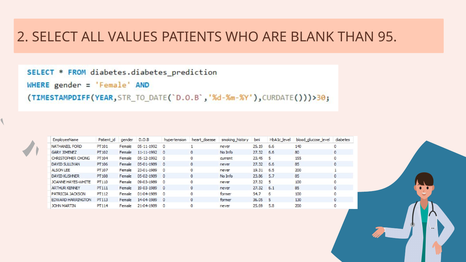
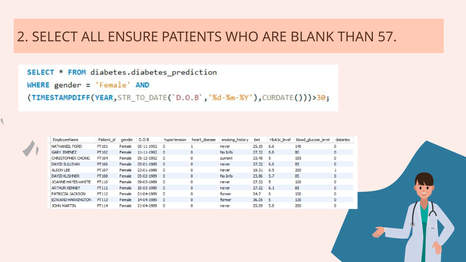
VALUES: VALUES -> ENSURE
95: 95 -> 57
